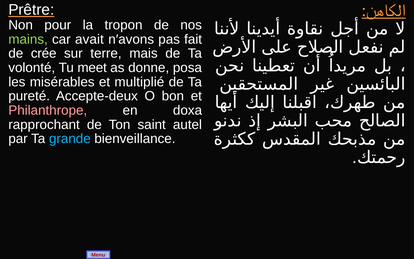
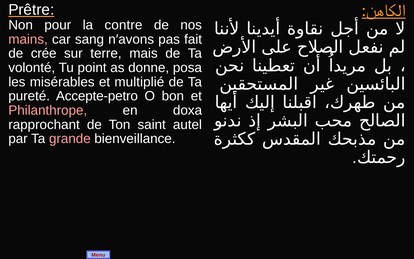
tropon: tropon -> contre
mains colour: light green -> pink
avait: avait -> sang
meet: meet -> point
Accepte-deux: Accepte-deux -> Accepte-petro
grande colour: light blue -> pink
